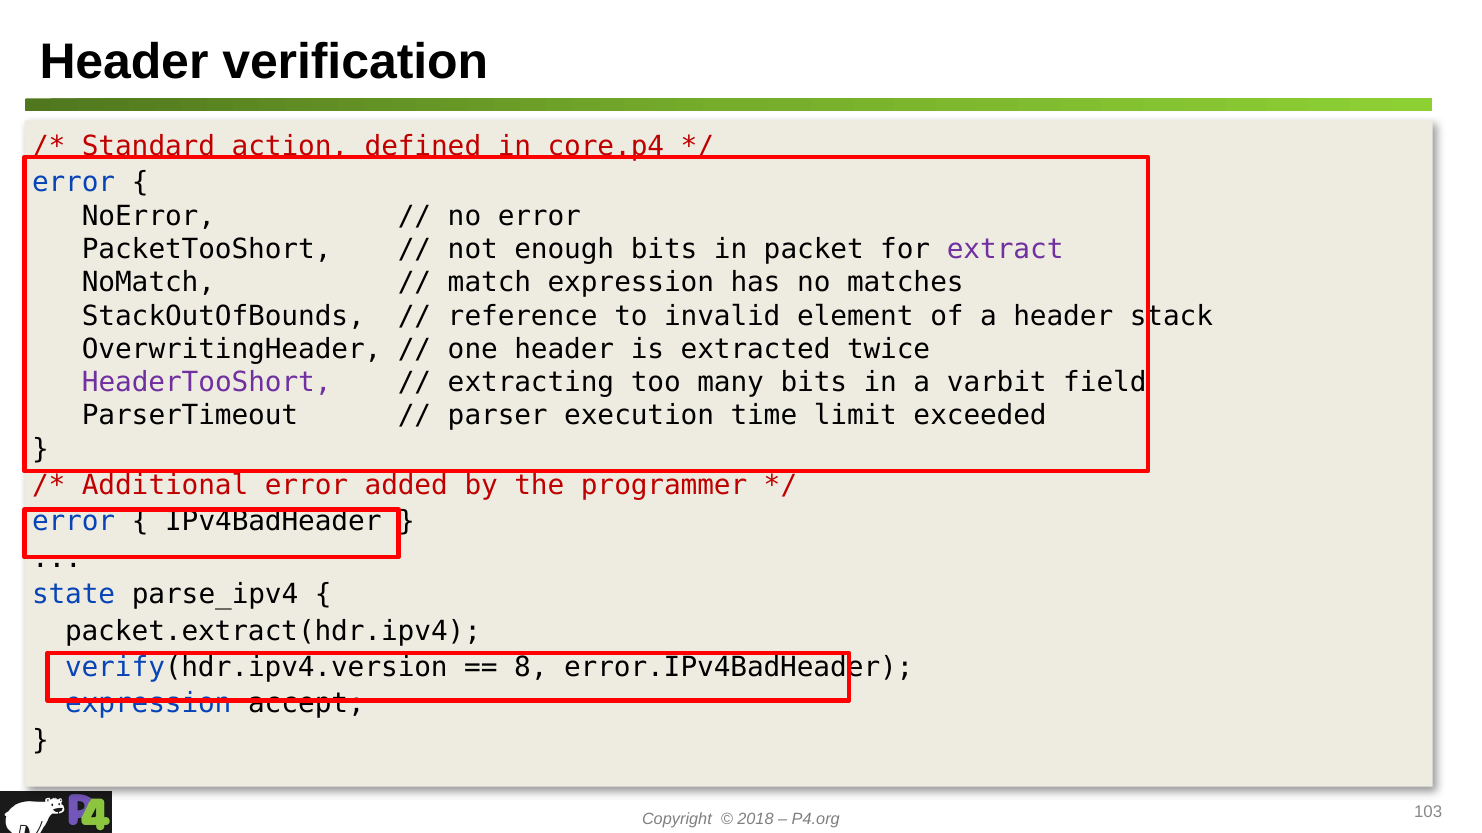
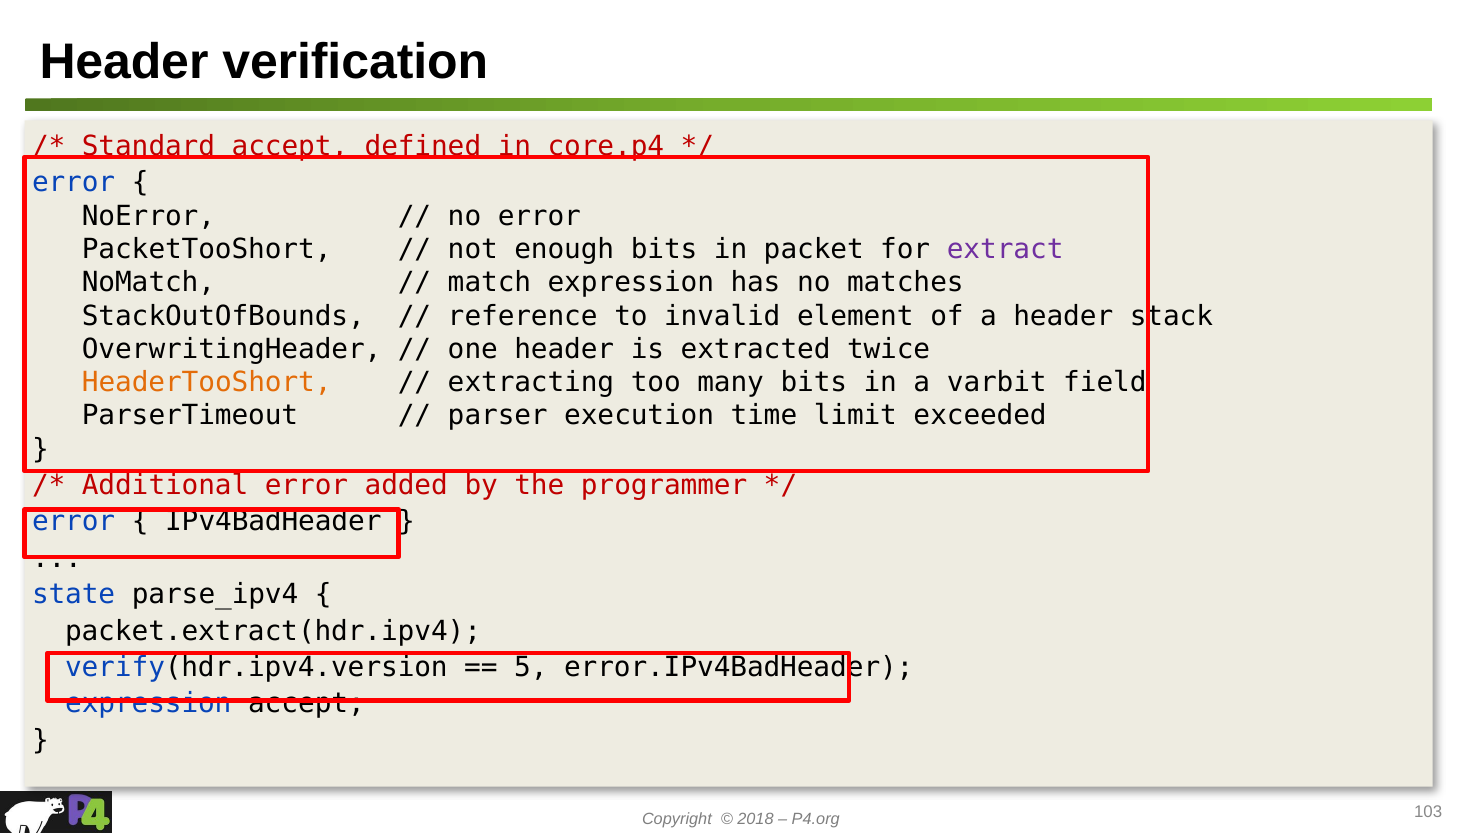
Standard action: action -> accept
HeaderTooShort colour: purple -> orange
8: 8 -> 5
